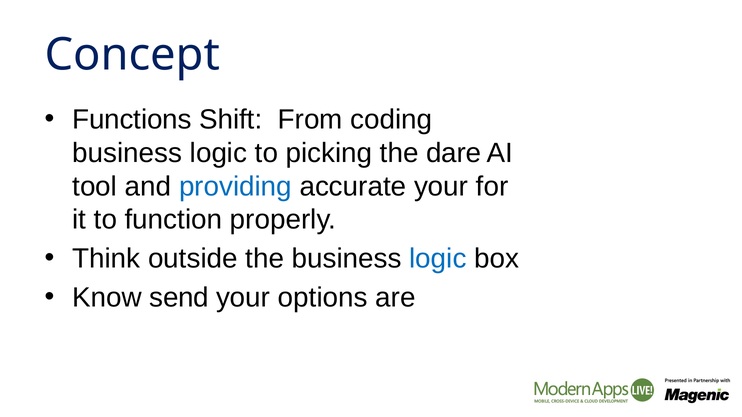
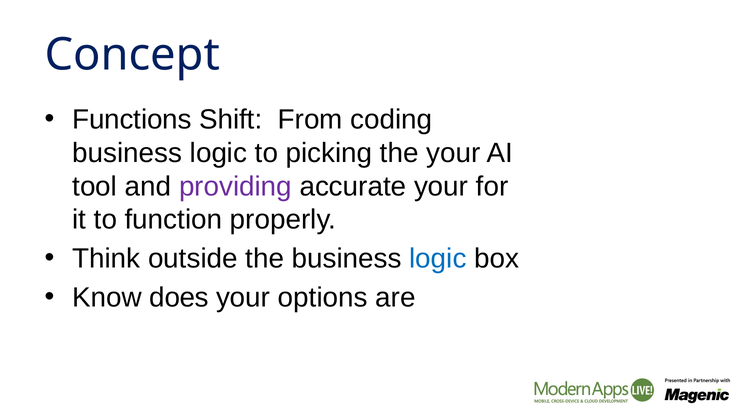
the dare: dare -> your
providing colour: blue -> purple
send: send -> does
